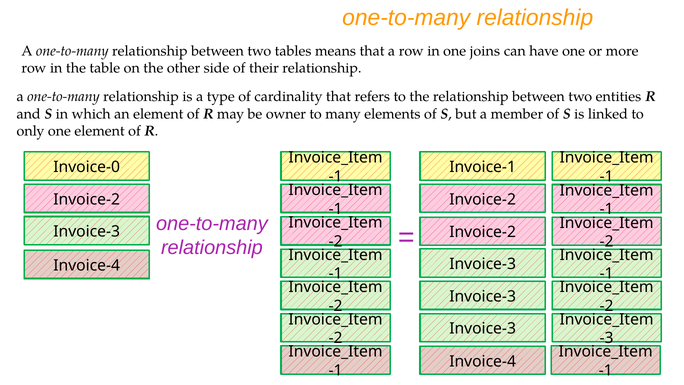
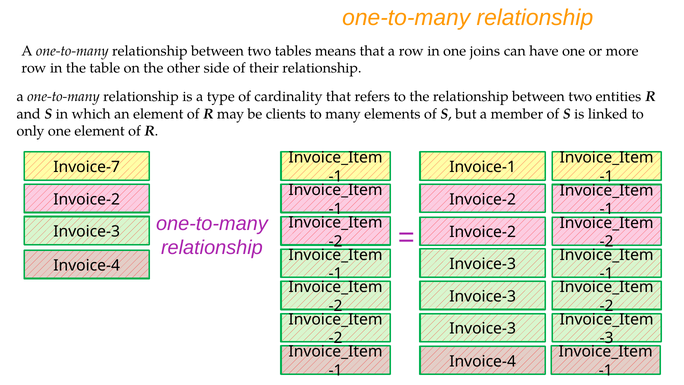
owner: owner -> clients
Invoice-0: Invoice-0 -> Invoice-7
